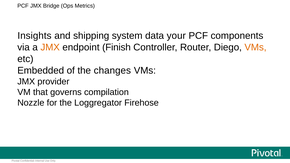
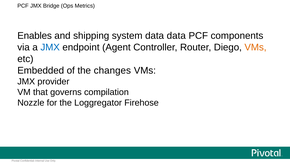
Insights: Insights -> Enables
data your: your -> data
JMX at (50, 47) colour: orange -> blue
Finish: Finish -> Agent
